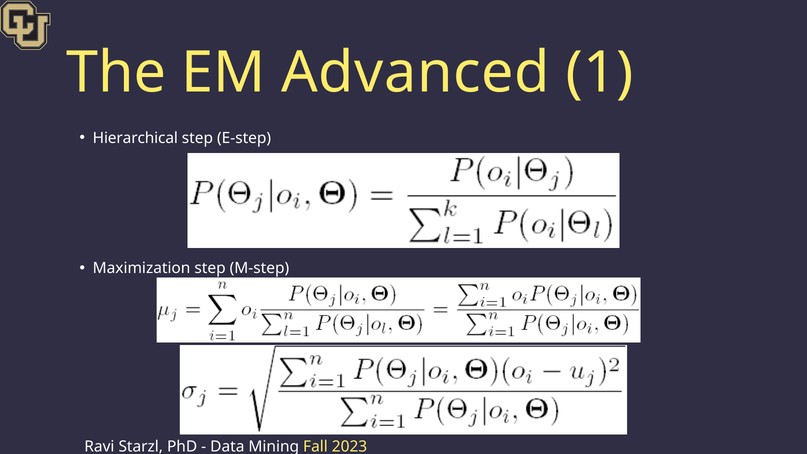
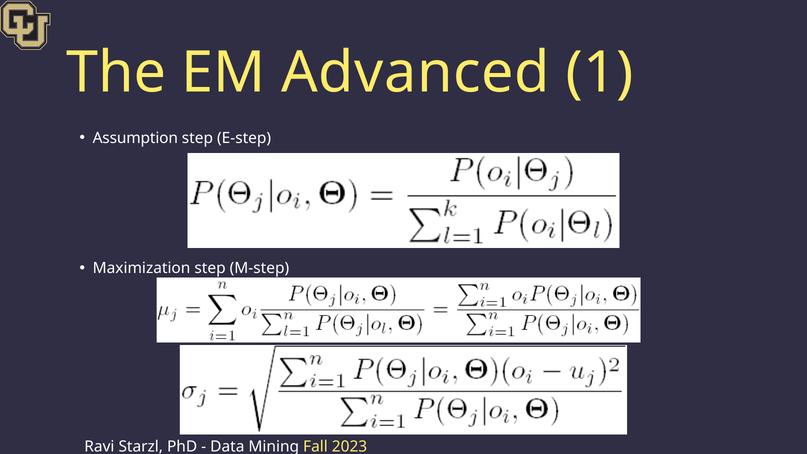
Hierarchical: Hierarchical -> Assumption
